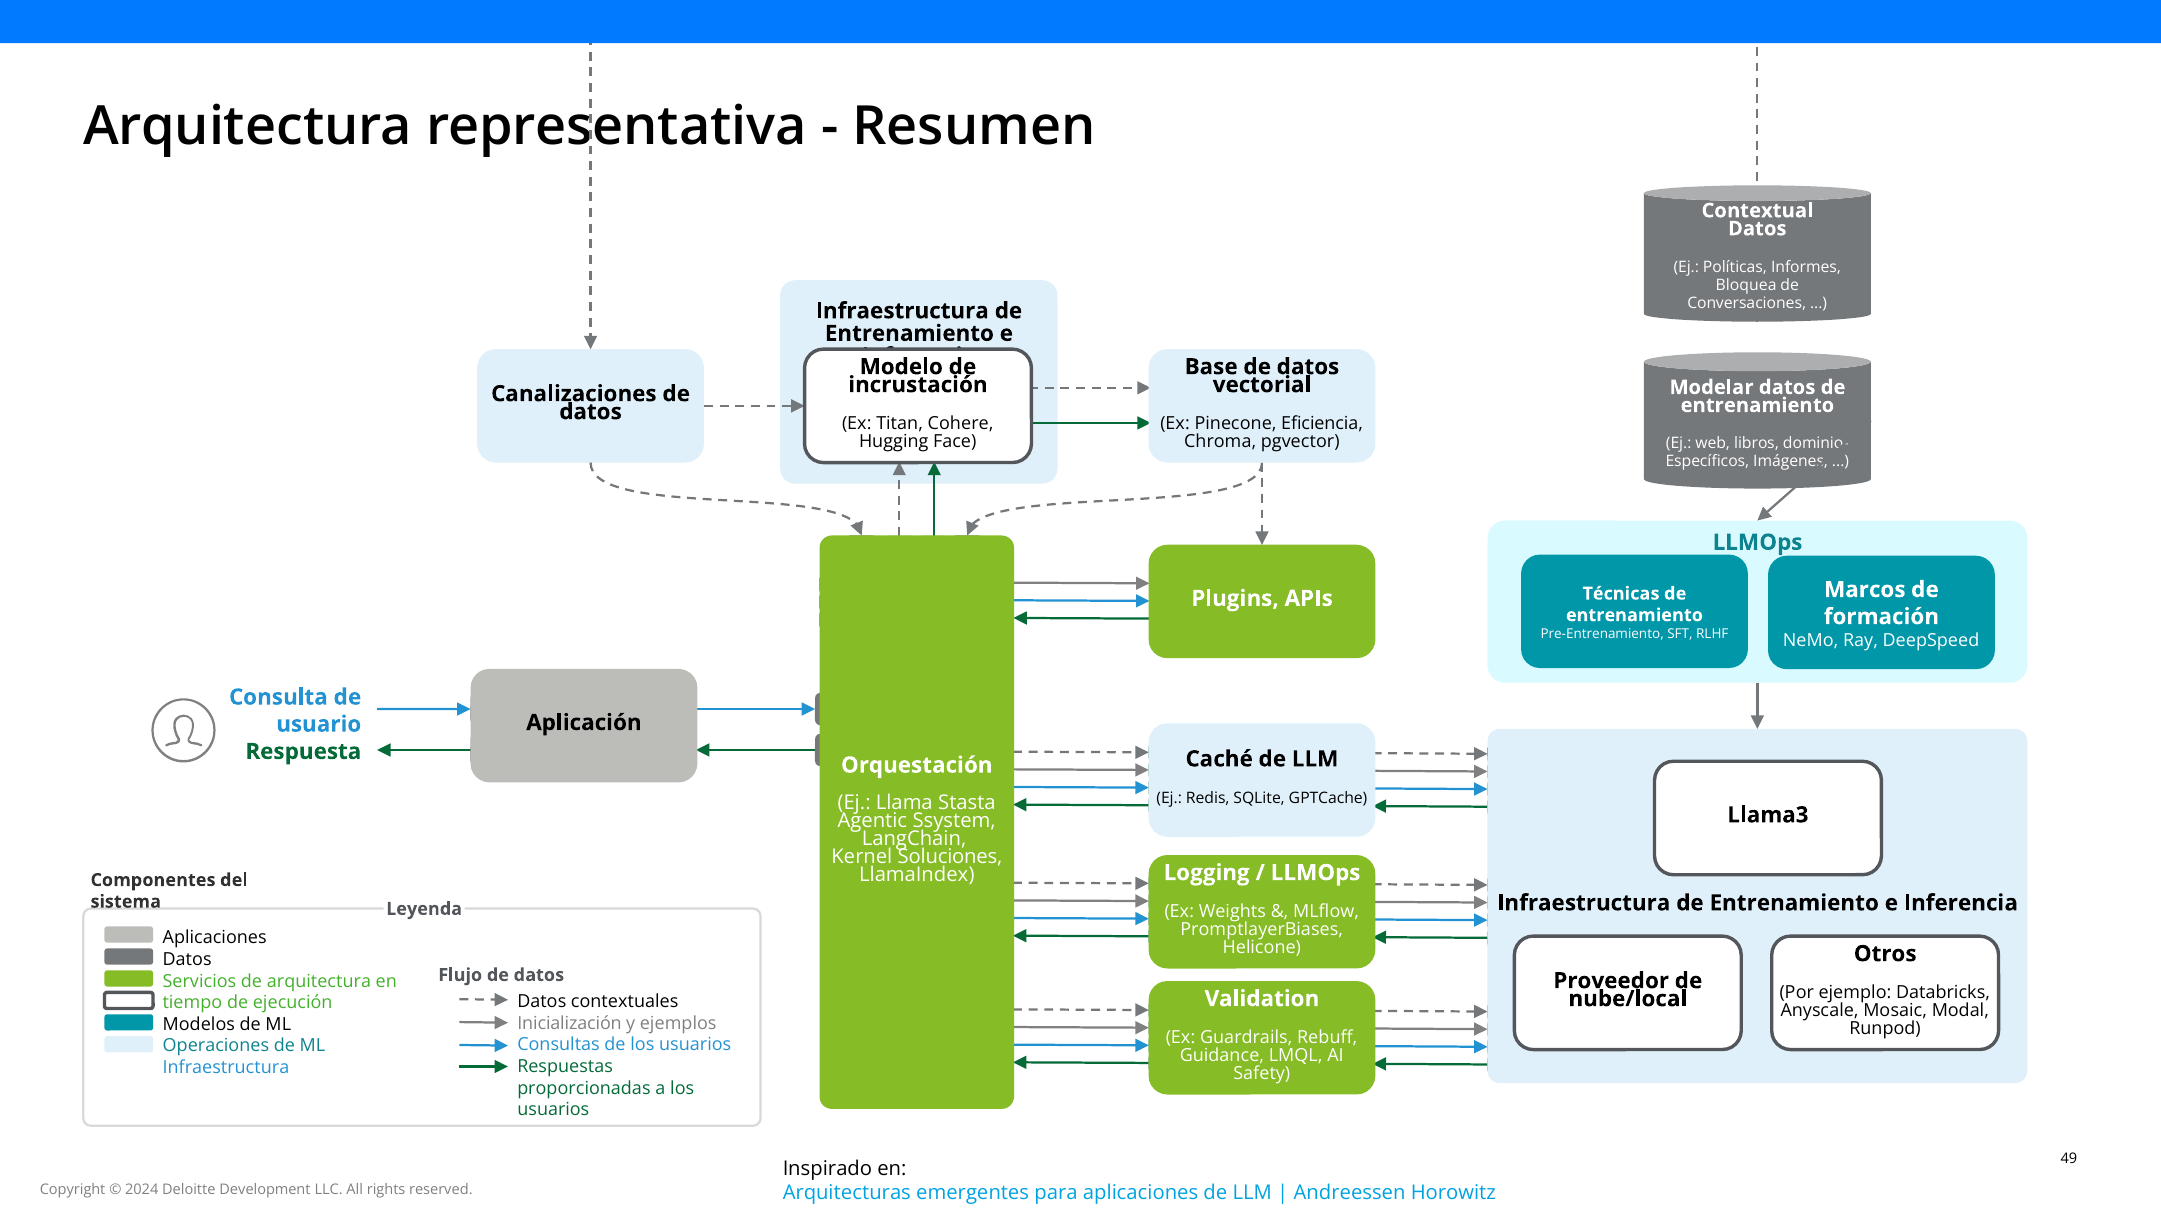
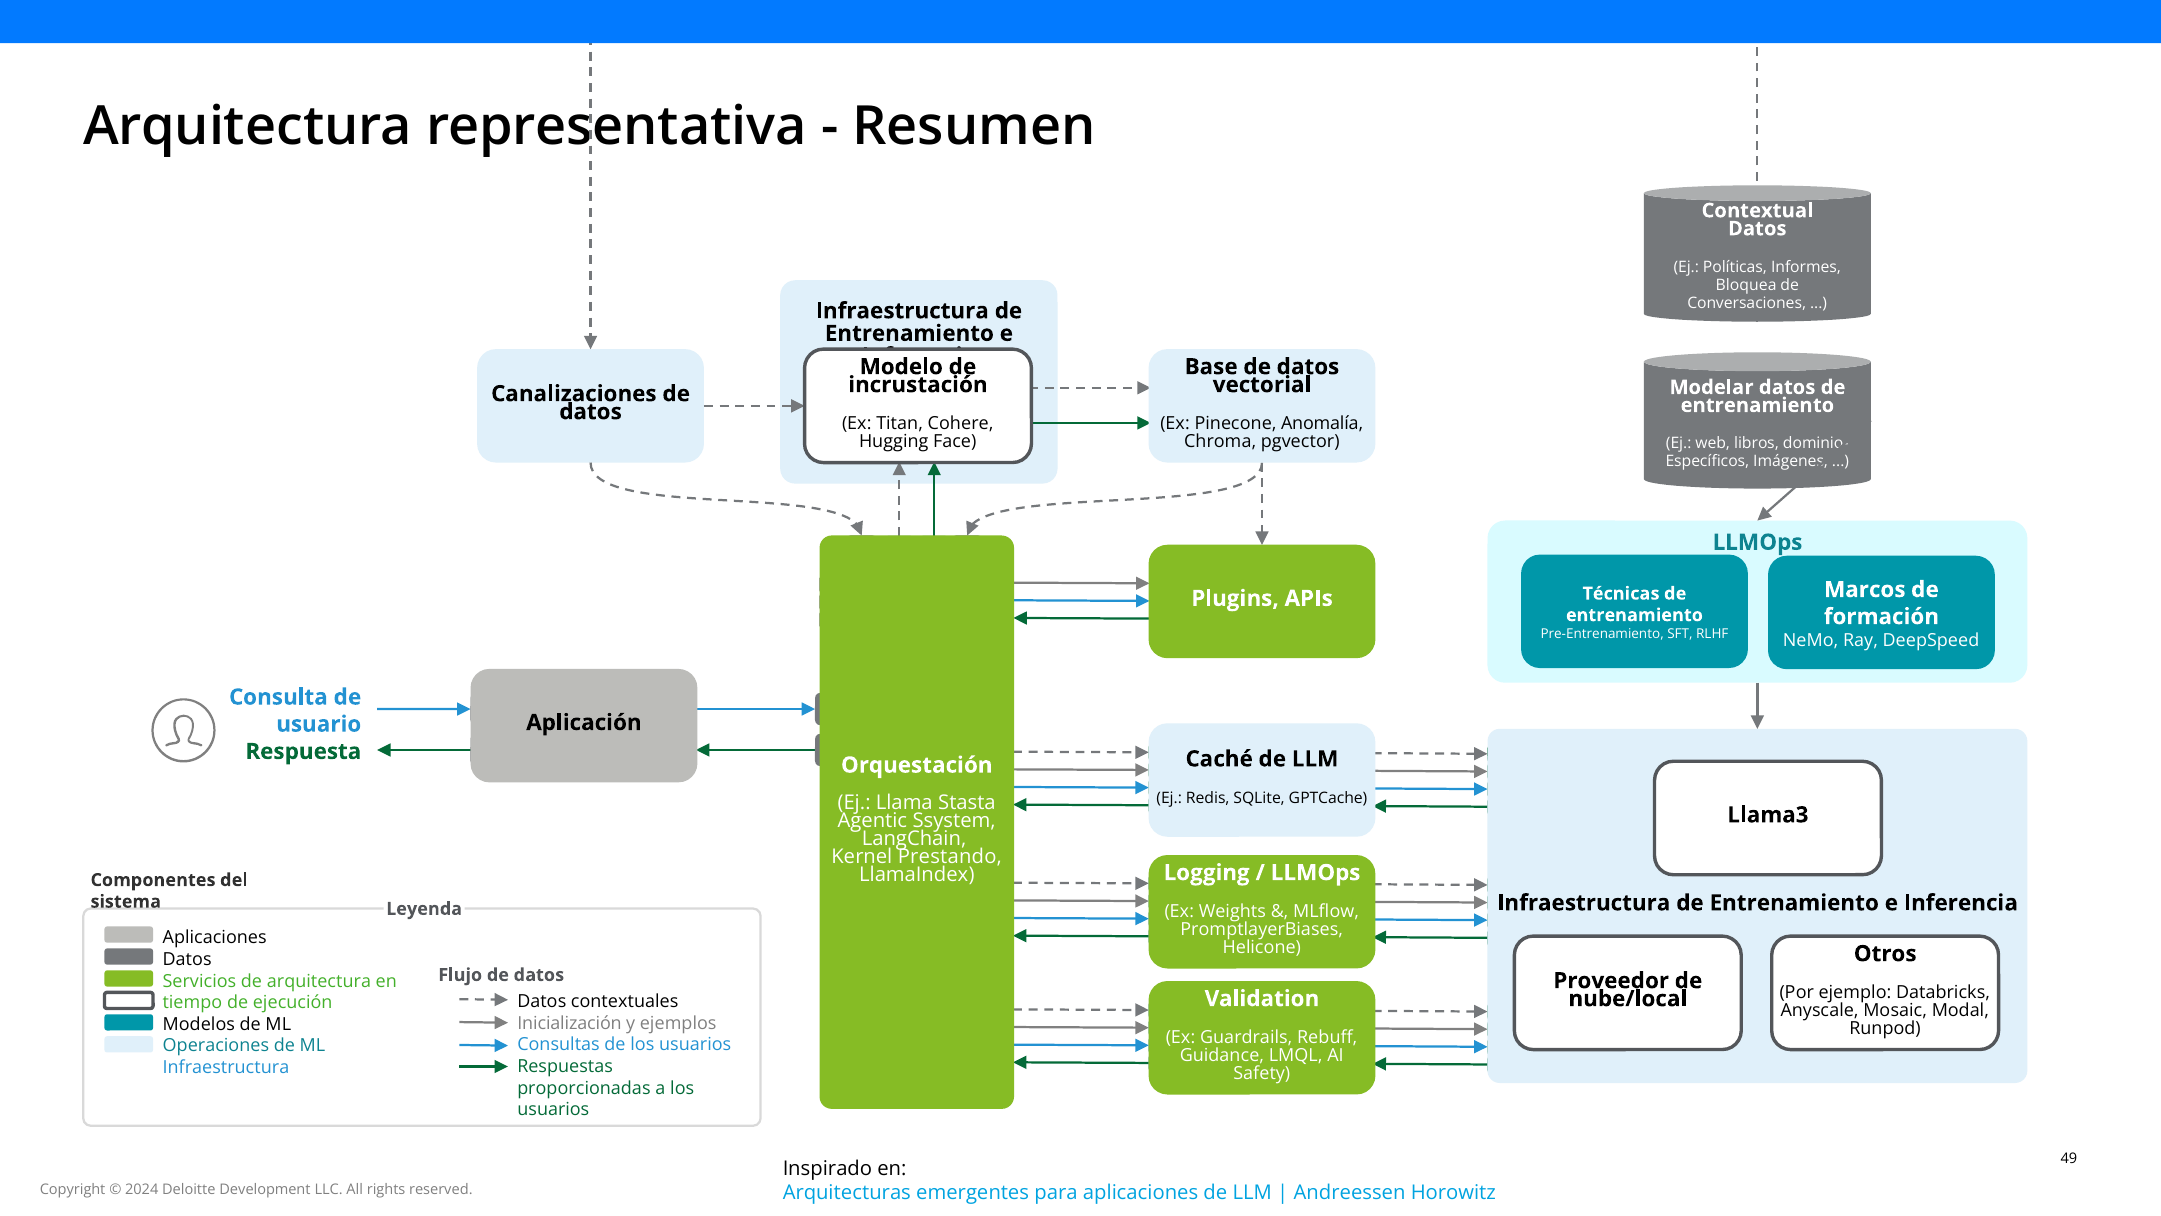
Eficiencia: Eficiencia -> Anomalía
Soluciones: Soluciones -> Prestando
